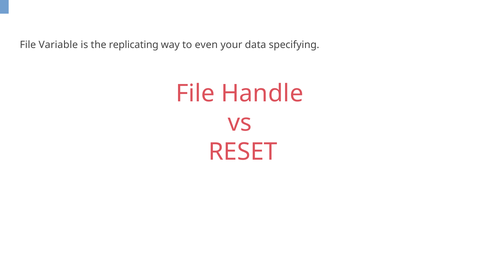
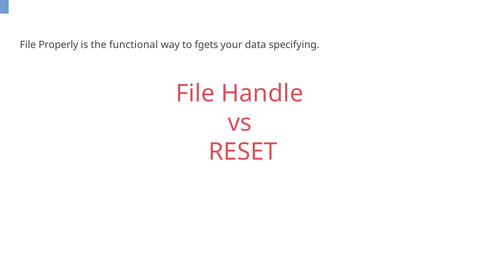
Variable: Variable -> Properly
replicating: replicating -> functional
even: even -> fgets
